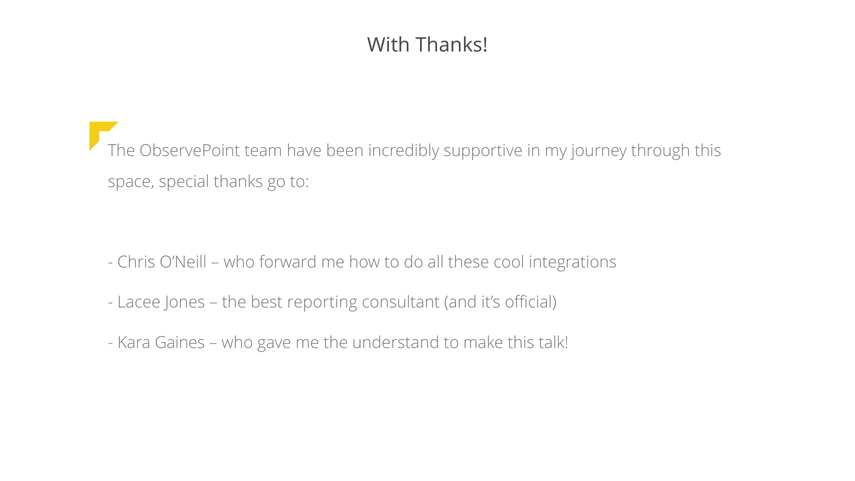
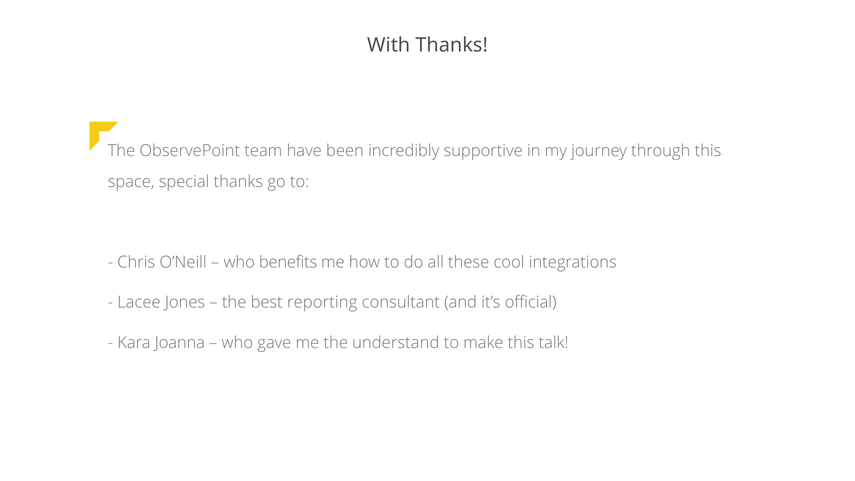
forward: forward -> benefits
Gaines: Gaines -> Joanna
